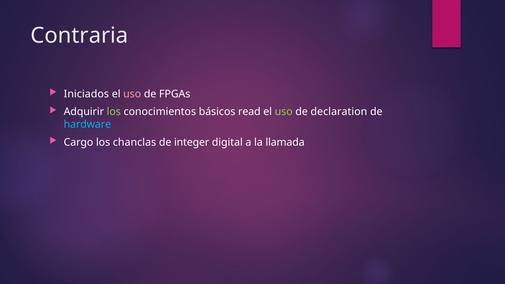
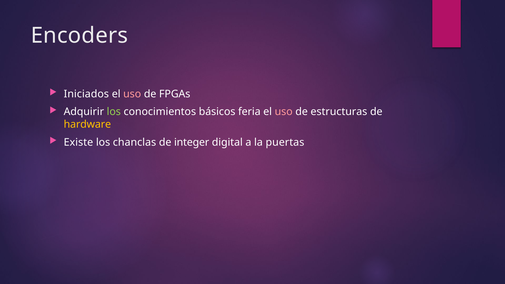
Contraria: Contraria -> Encoders
read: read -> feria
uso at (284, 112) colour: light green -> pink
declaration: declaration -> estructuras
hardware colour: light blue -> yellow
Cargo: Cargo -> Existe
llamada: llamada -> puertas
